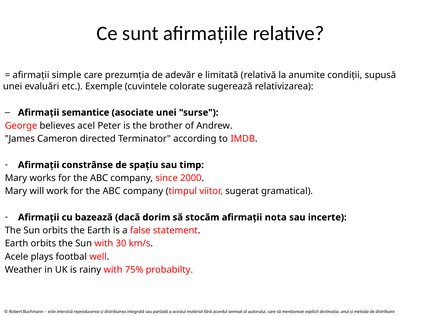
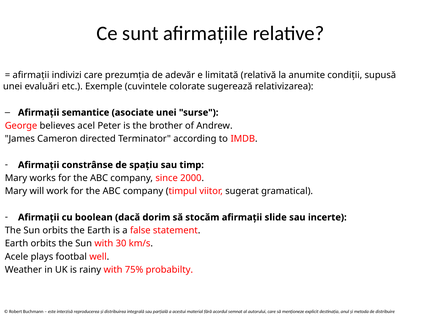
simple: simple -> indivizi
bazează: bazează -> boolean
nota: nota -> slide
